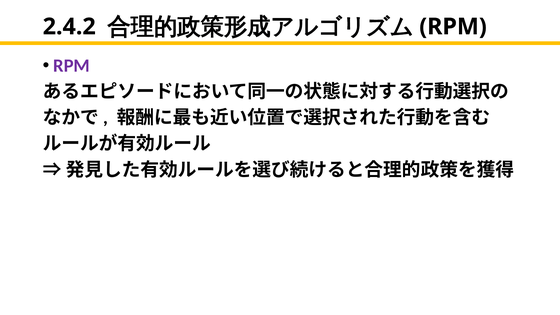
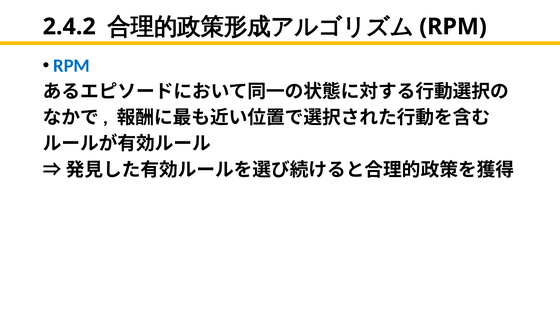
RPM at (72, 66) colour: purple -> blue
